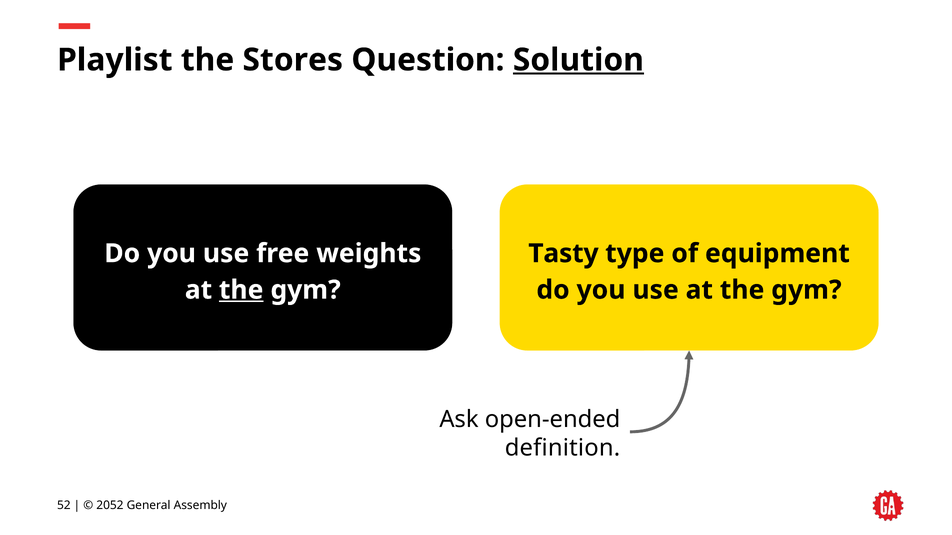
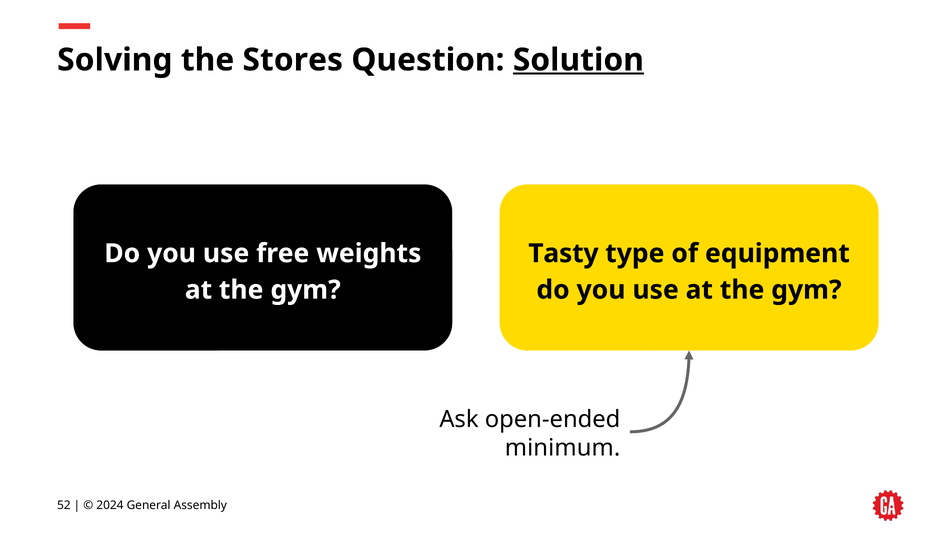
Playlist: Playlist -> Solving
the at (241, 290) underline: present -> none
definition: definition -> minimum
2052: 2052 -> 2024
